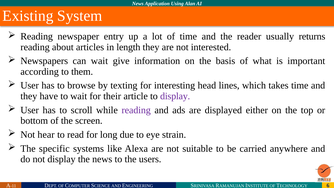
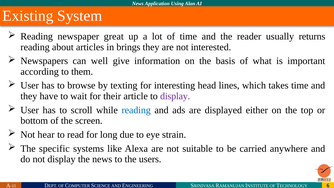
entry: entry -> great
length: length -> brings
can wait: wait -> well
reading at (136, 110) colour: purple -> blue
